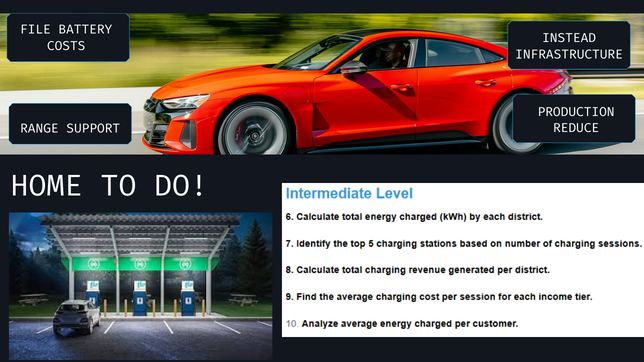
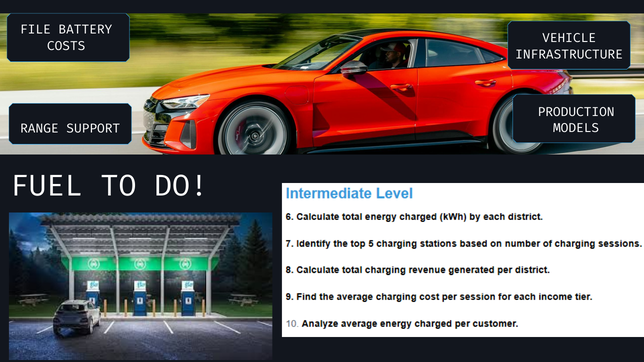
INSTEAD: INSTEAD -> VEHICLE
REDUCE: REDUCE -> MODELS
HOME: HOME -> FUEL
